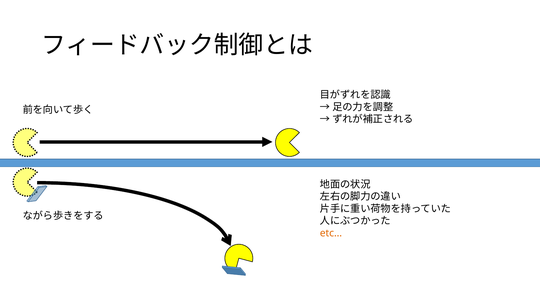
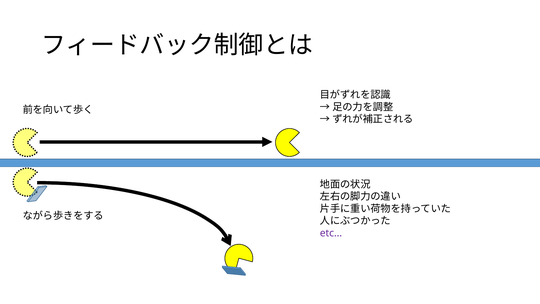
etc… colour: orange -> purple
